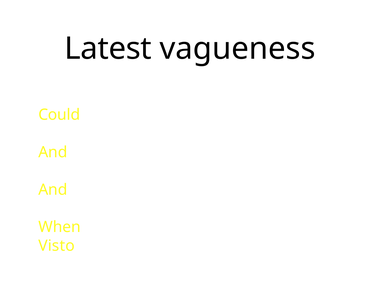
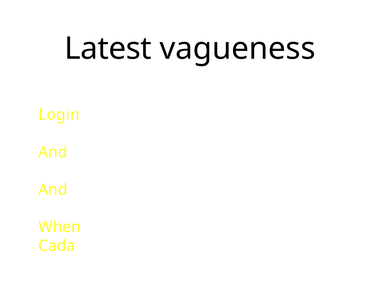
Could: Could -> Login
Visto: Visto -> Cada
